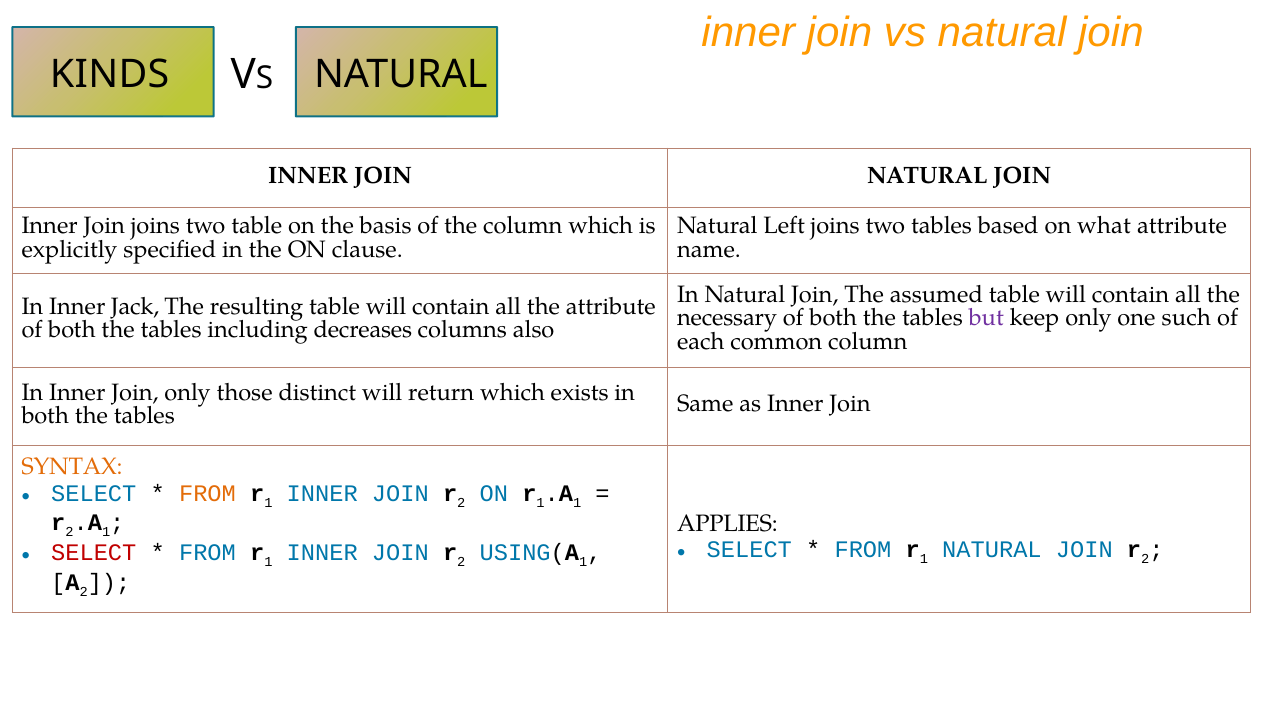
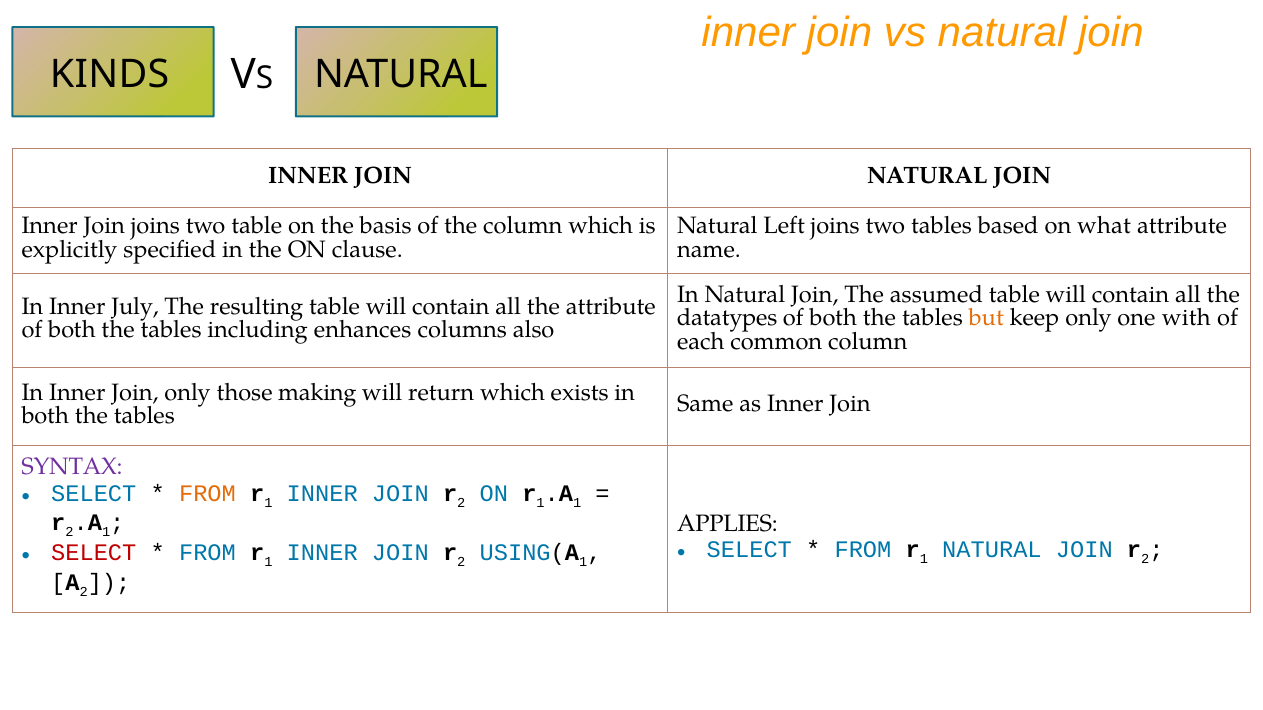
Jack: Jack -> July
necessary: necessary -> datatypes
but colour: purple -> orange
such: such -> with
decreases: decreases -> enhances
distinct: distinct -> making
SYNTAX colour: orange -> purple
